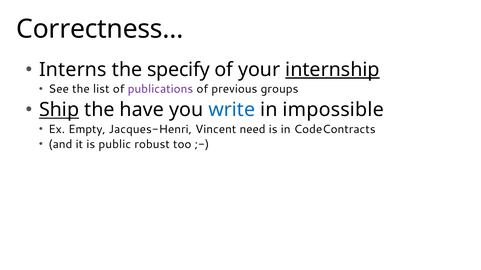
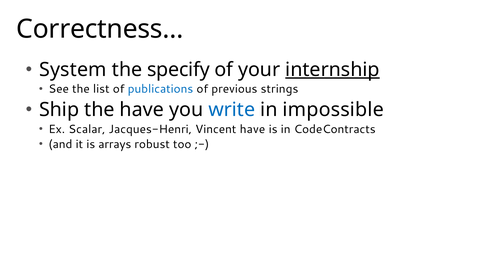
Interns: Interns -> System
publications colour: purple -> blue
groups: groups -> strings
Ship underline: present -> none
Empty: Empty -> Scalar
Vincent need: need -> have
public: public -> arrays
